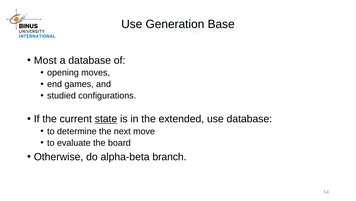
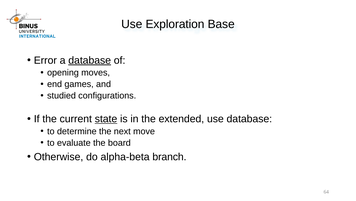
Generation: Generation -> Exploration
Most: Most -> Error
database at (90, 60) underline: none -> present
